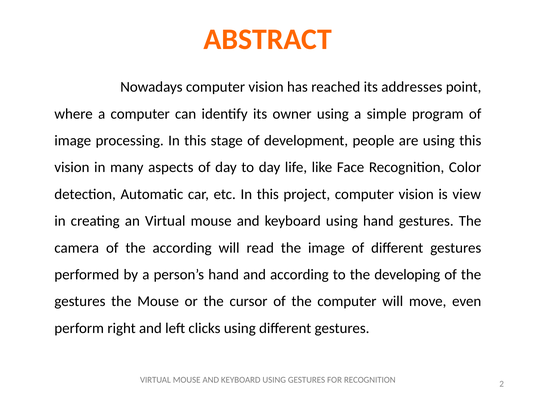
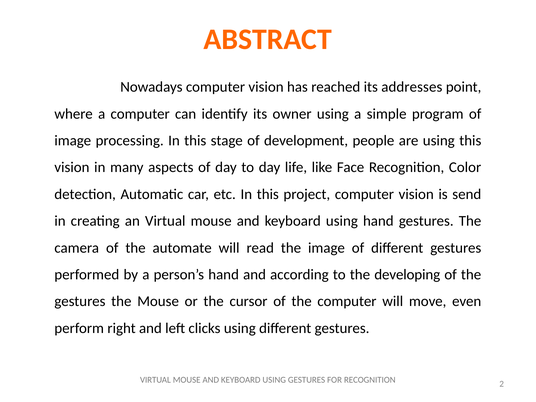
view: view -> send
the according: according -> automate
